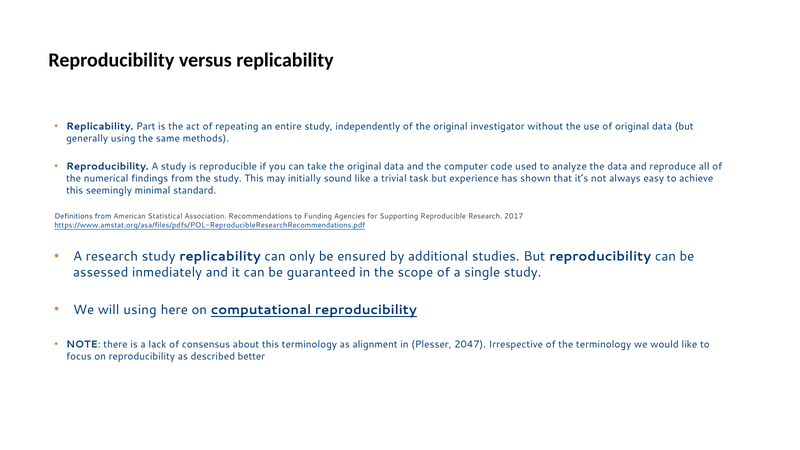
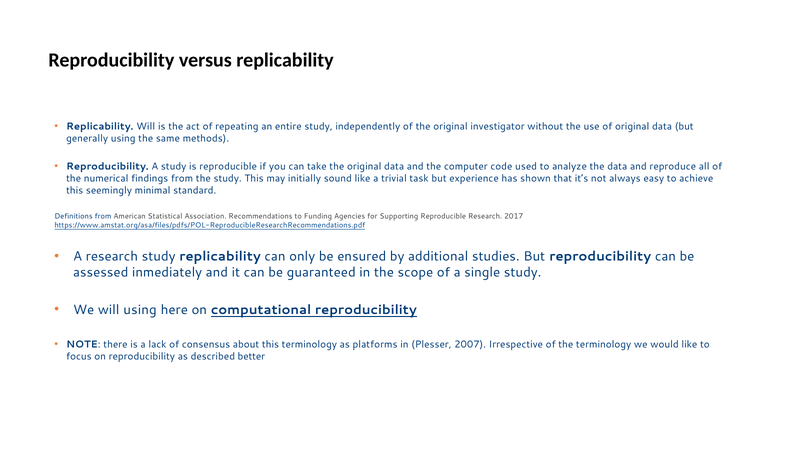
Replicability Part: Part -> Will
alignment: alignment -> platforms
2047: 2047 -> 2007
